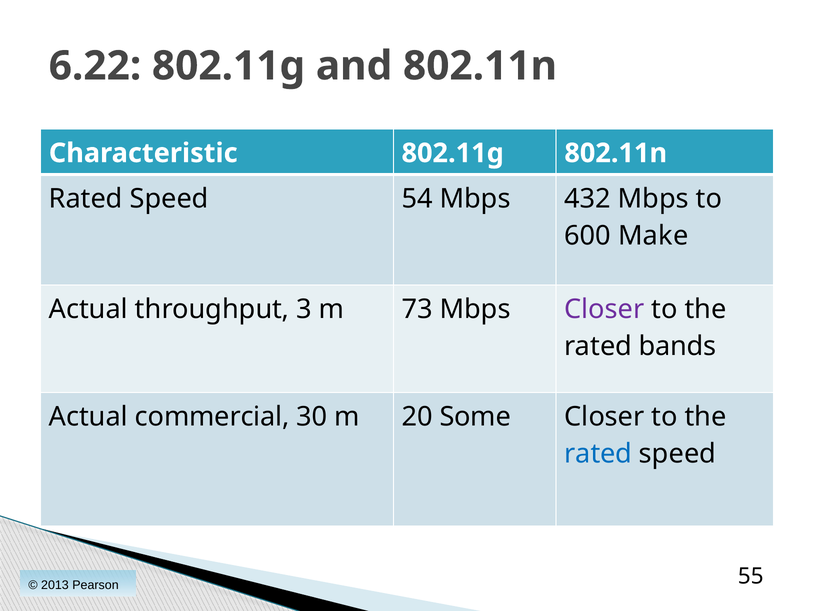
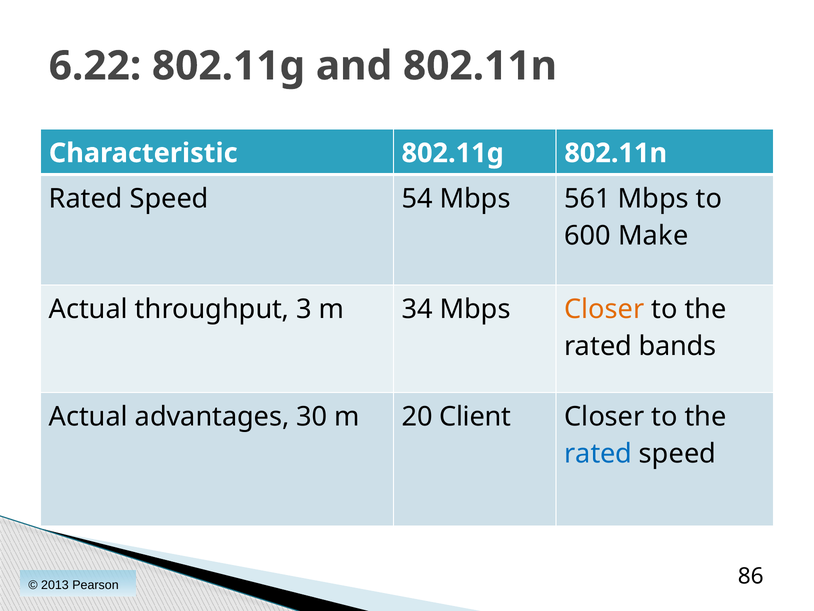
432: 432 -> 561
73: 73 -> 34
Closer at (604, 309) colour: purple -> orange
commercial: commercial -> advantages
Some: Some -> Client
55: 55 -> 86
